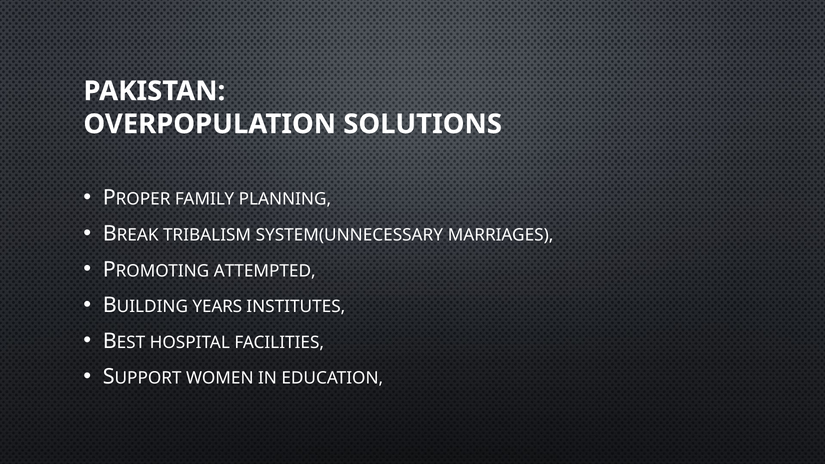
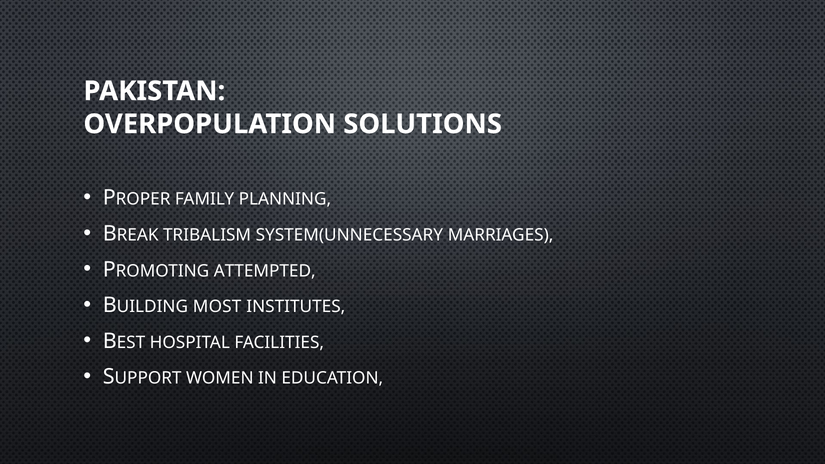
YEARS: YEARS -> MOST
